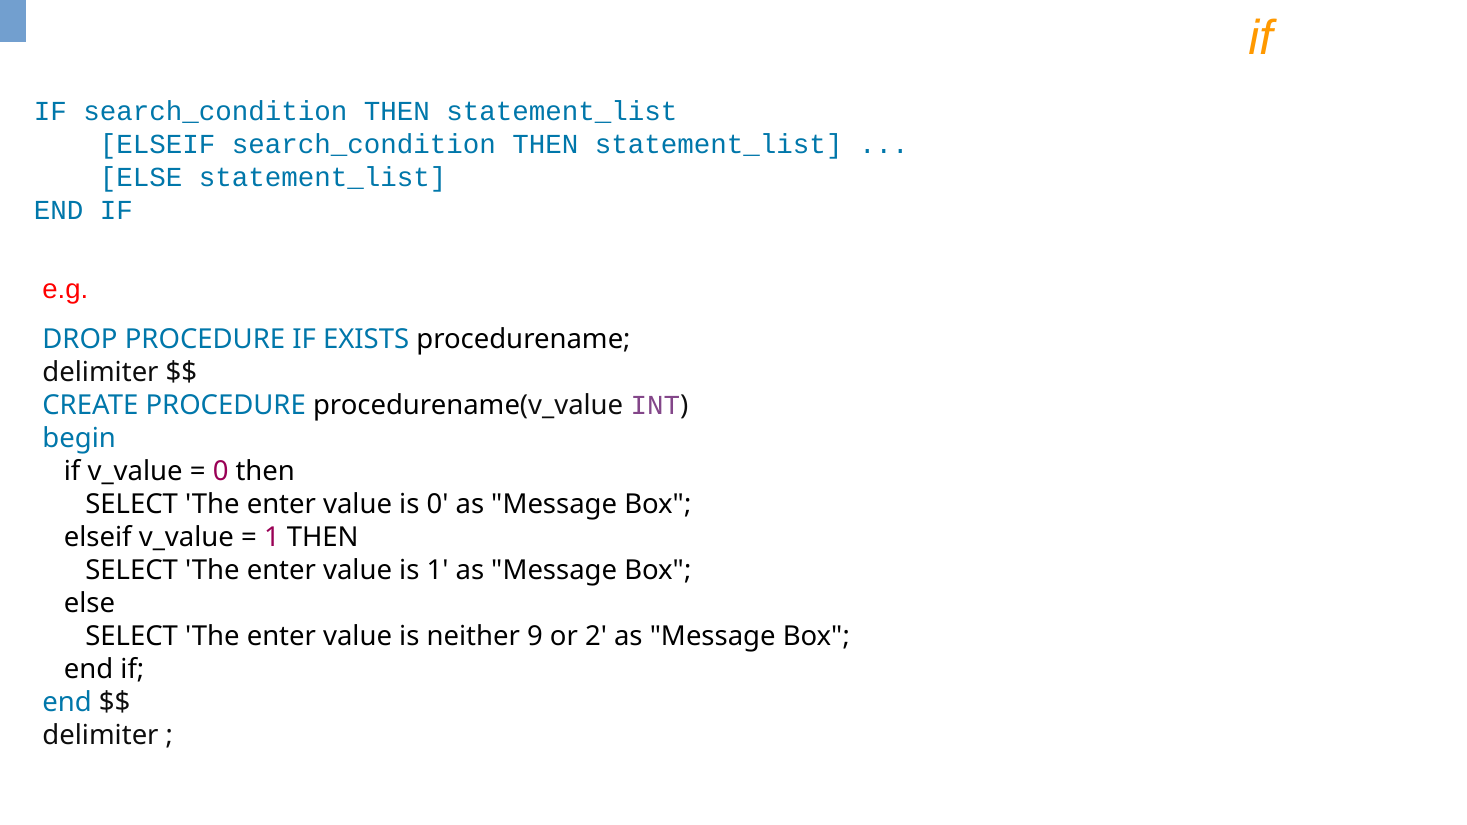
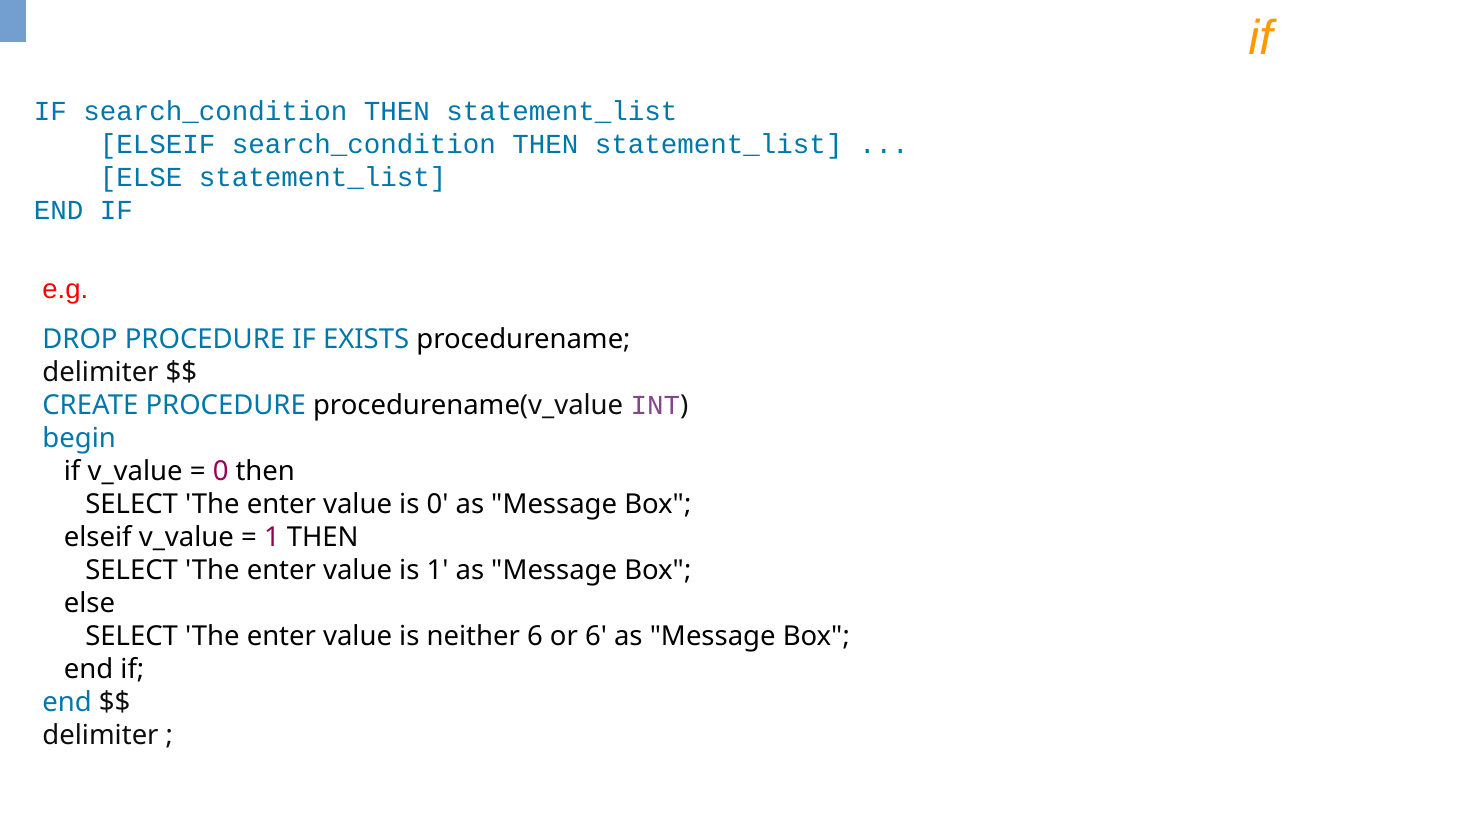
neither 9: 9 -> 6
or 2: 2 -> 6
